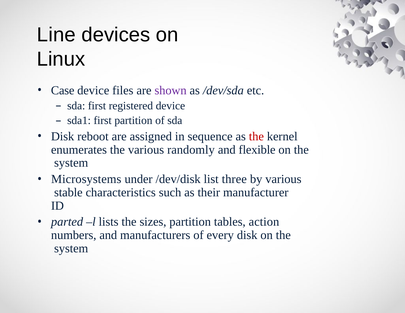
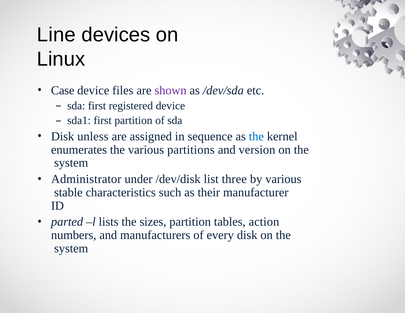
reboot: reboot -> unless
the at (256, 136) colour: red -> blue
randomly: randomly -> partitions
flexible: flexible -> version
Microsystems: Microsystems -> Administrator
